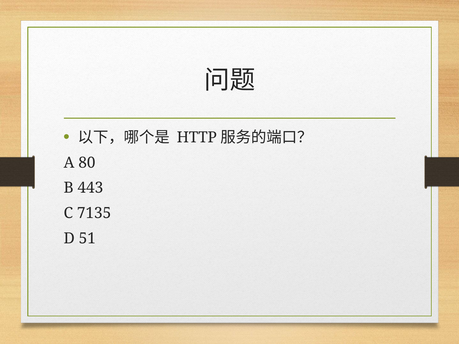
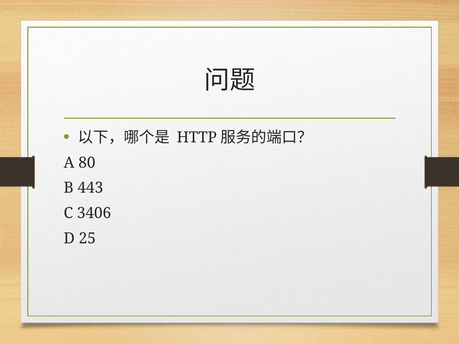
7135: 7135 -> 3406
51: 51 -> 25
